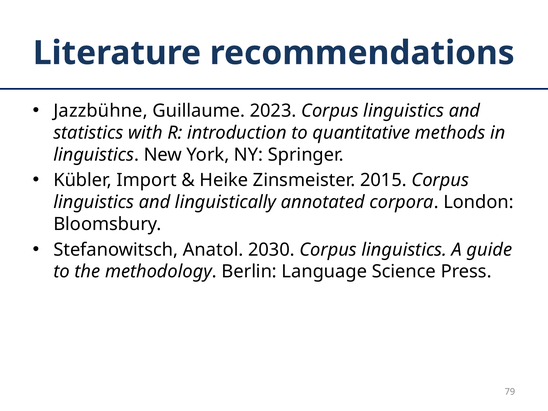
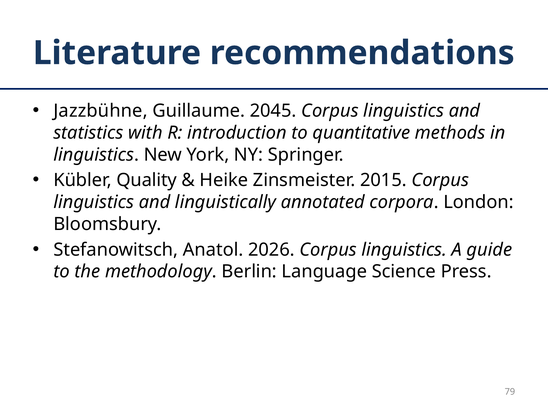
2023: 2023 -> 2045
Import: Import -> Quality
2030: 2030 -> 2026
